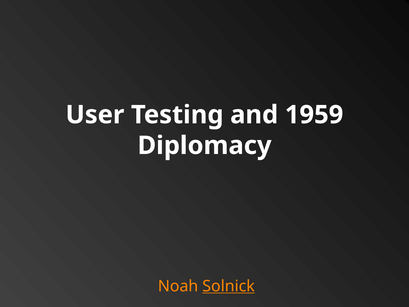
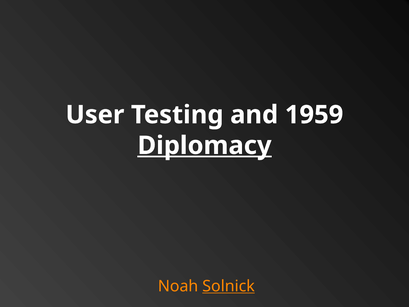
Diplomacy underline: none -> present
